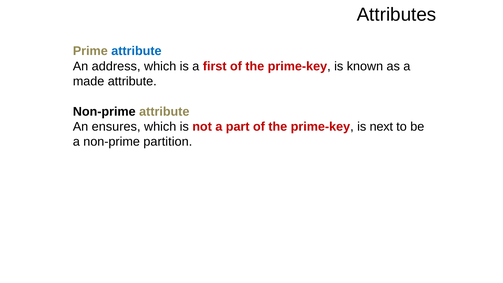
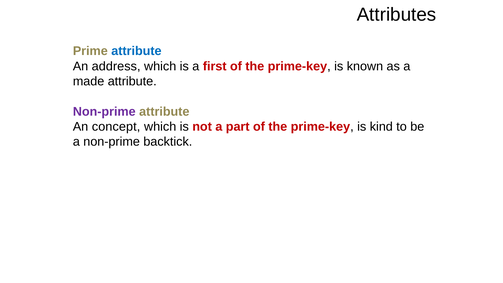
Non-prime at (104, 112) colour: black -> purple
ensures: ensures -> concept
next: next -> kind
partition: partition -> backtick
